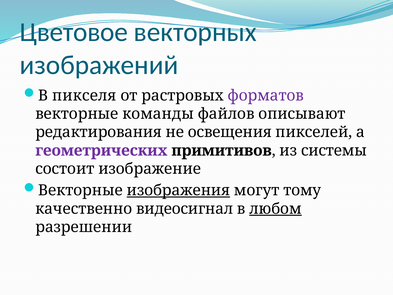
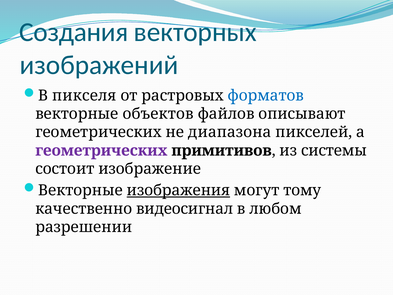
Цветовое: Цветовое -> Создания
форматов colour: purple -> blue
команды: команды -> объектов
редактирования at (99, 132): редактирования -> геометрических
освещения: освещения -> диапазона
любом underline: present -> none
